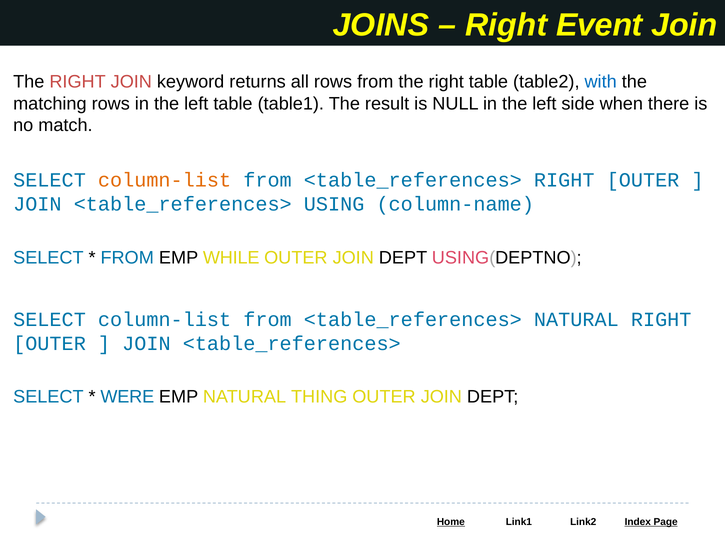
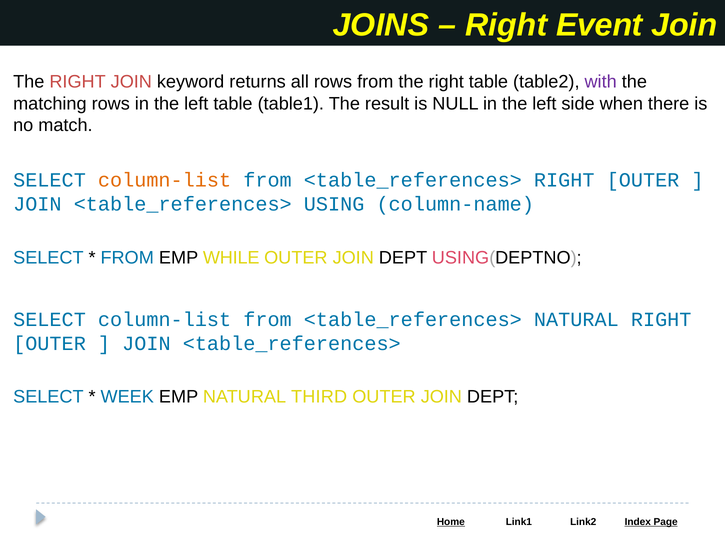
with colour: blue -> purple
WERE: WERE -> WEEK
THING: THING -> THIRD
